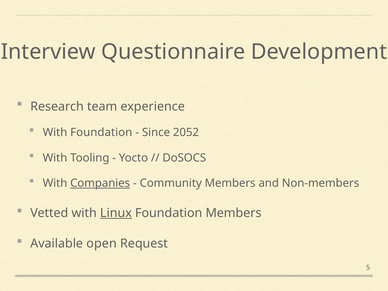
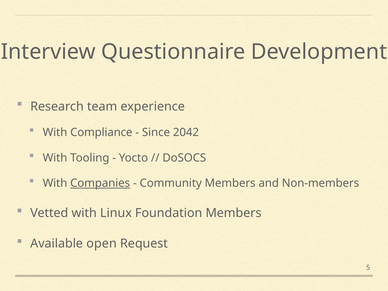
With Foundation: Foundation -> Compliance
2052: 2052 -> 2042
Linux underline: present -> none
